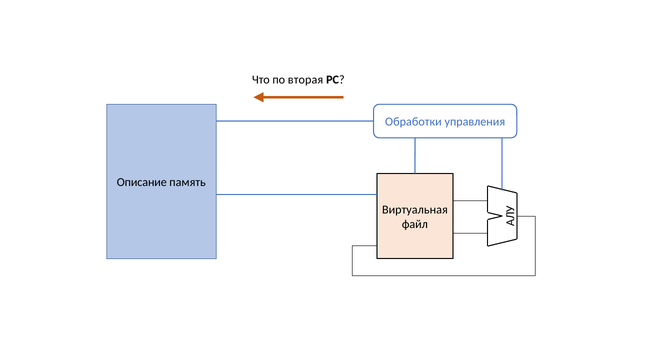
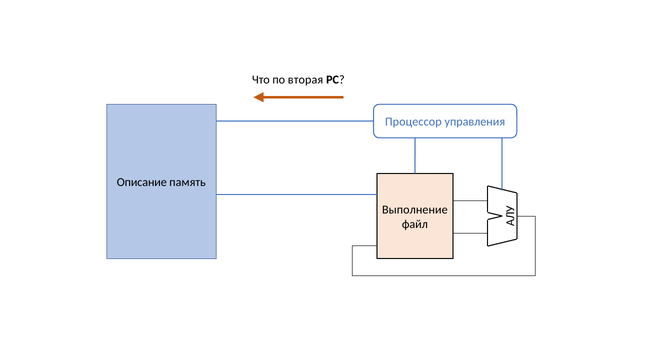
Обработки: Обработки -> Процессор
Виртуальная: Виртуальная -> Выполнение
